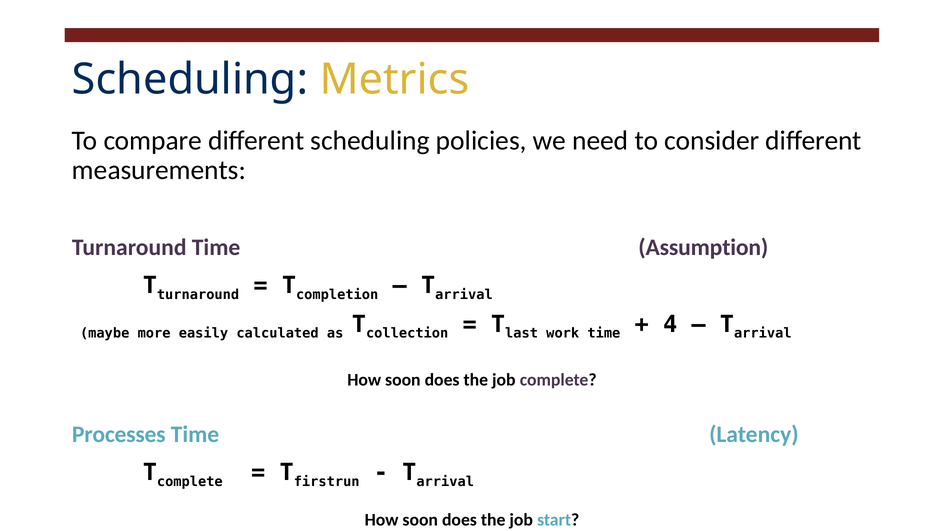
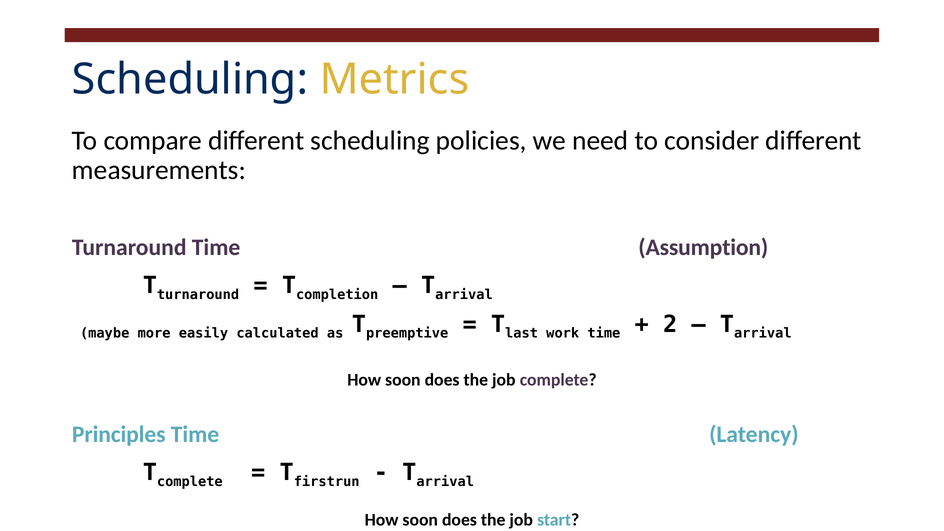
collection: collection -> preemptive
4: 4 -> 2
Processes: Processes -> Principles
